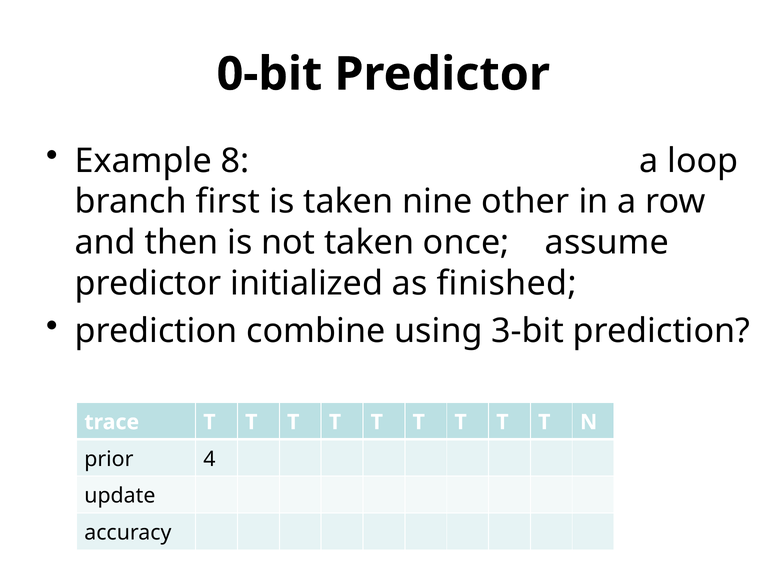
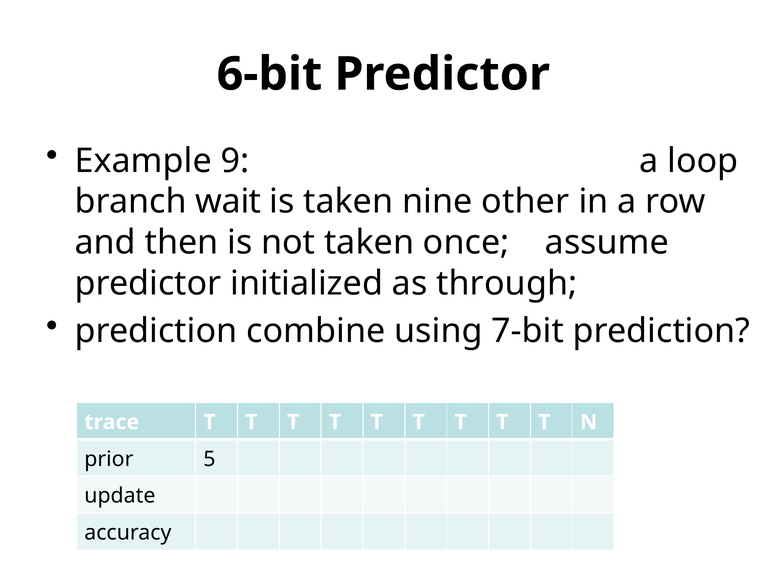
0-bit: 0-bit -> 6-bit
8: 8 -> 9
first: first -> wait
finished: finished -> through
3-bit: 3-bit -> 7-bit
4: 4 -> 5
